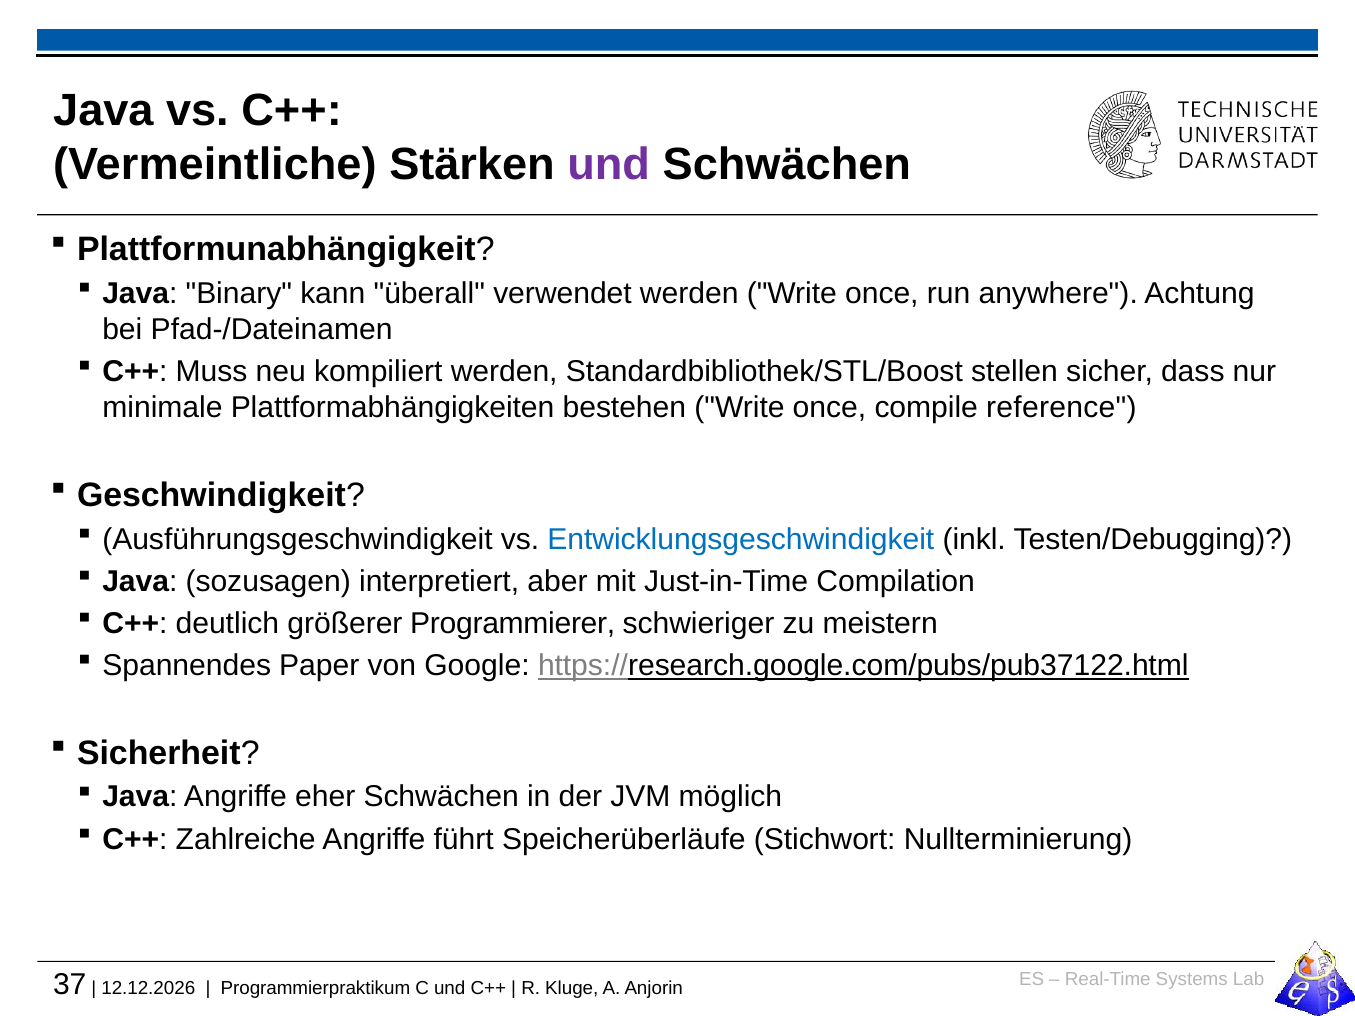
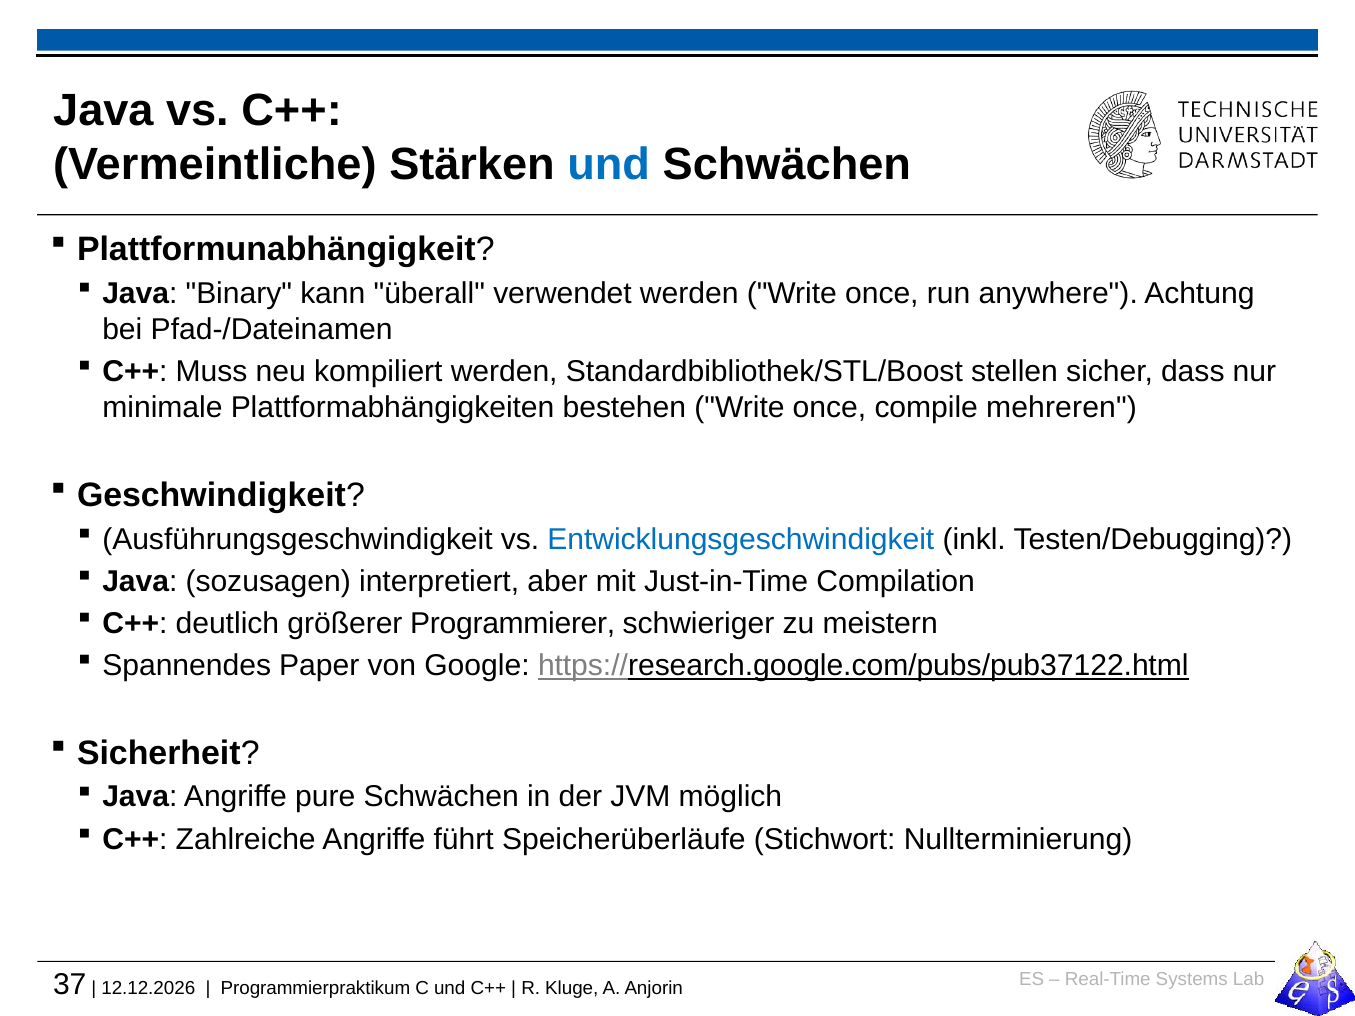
und at (609, 165) colour: purple -> blue
reference: reference -> mehreren
eher: eher -> pure
